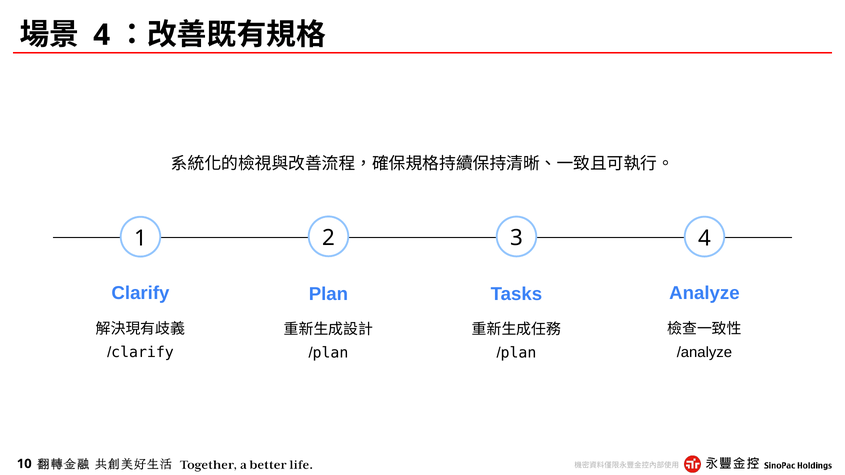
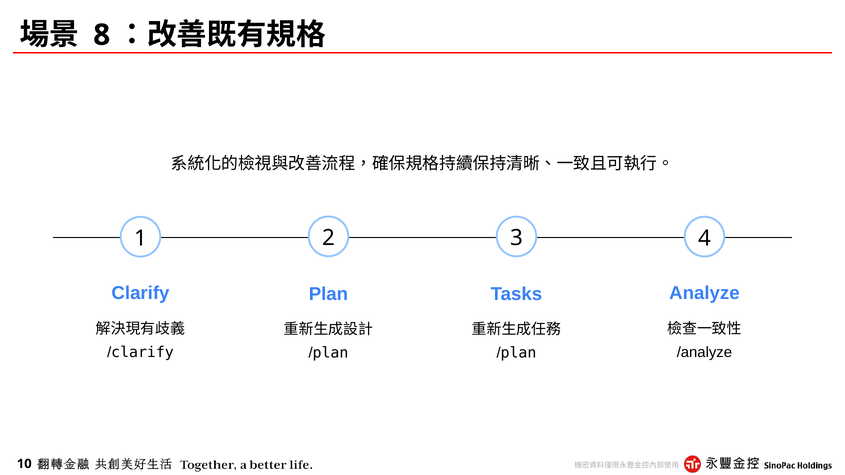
4 at (102, 35): 4 -> 8
